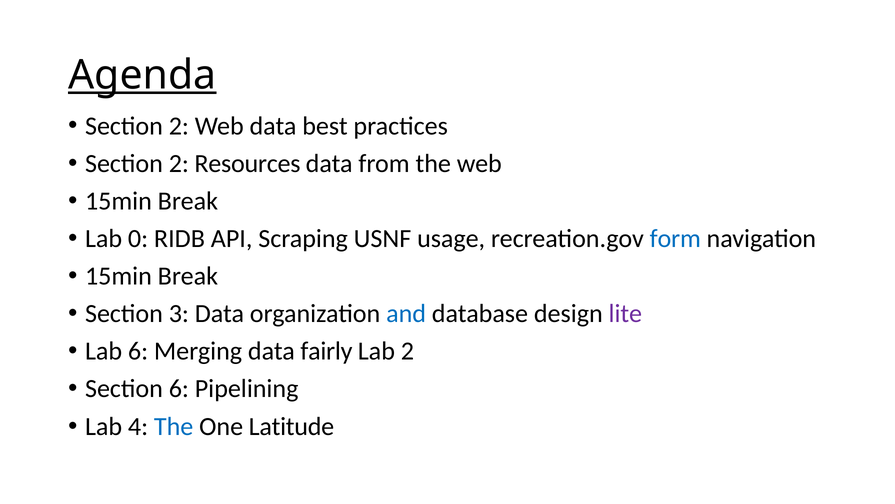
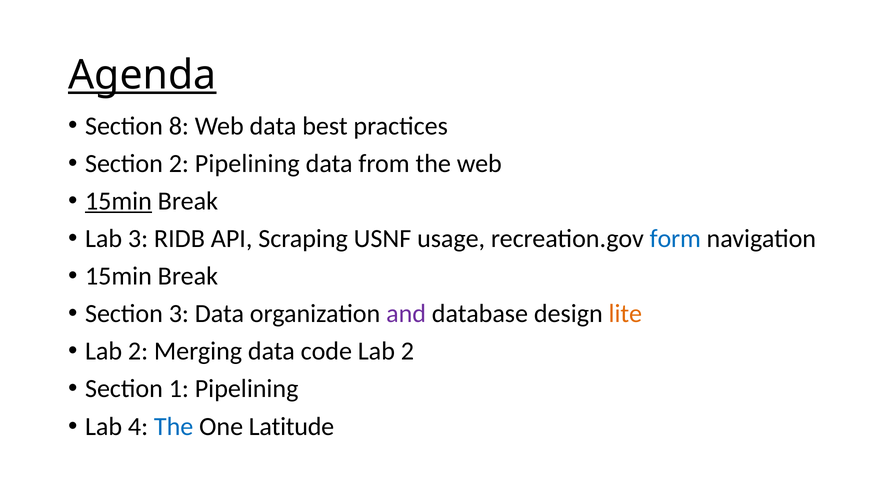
2 at (179, 126): 2 -> 8
2 Resources: Resources -> Pipelining
15min at (118, 201) underline: none -> present
Lab 0: 0 -> 3
and colour: blue -> purple
lite colour: purple -> orange
6 at (138, 351): 6 -> 2
fairly: fairly -> code
Section 6: 6 -> 1
